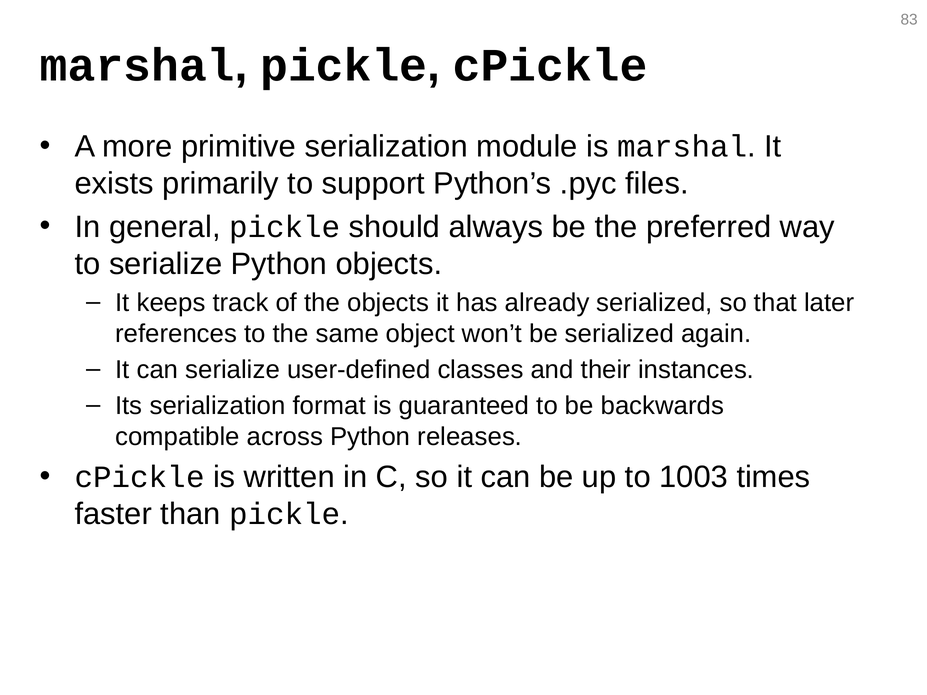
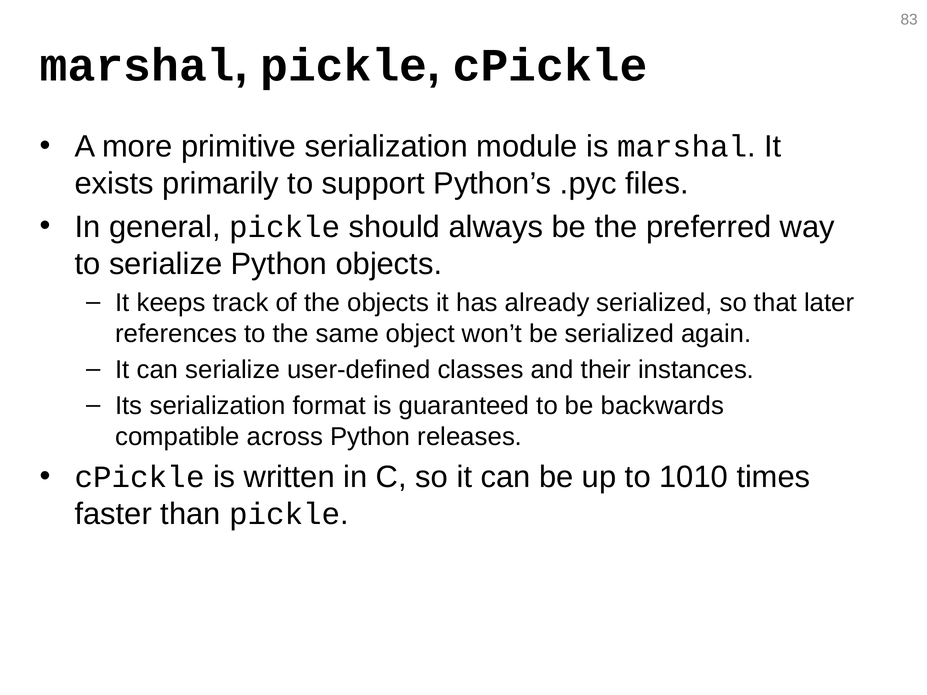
1003: 1003 -> 1010
